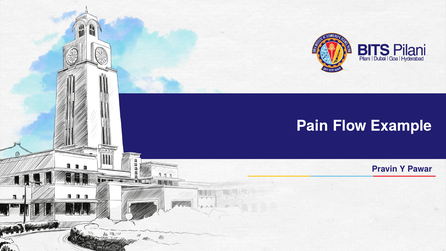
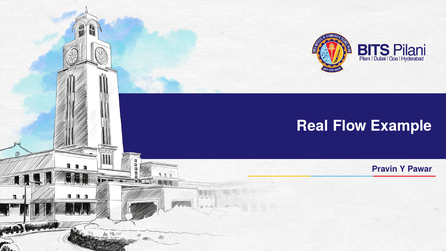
Pain: Pain -> Real
